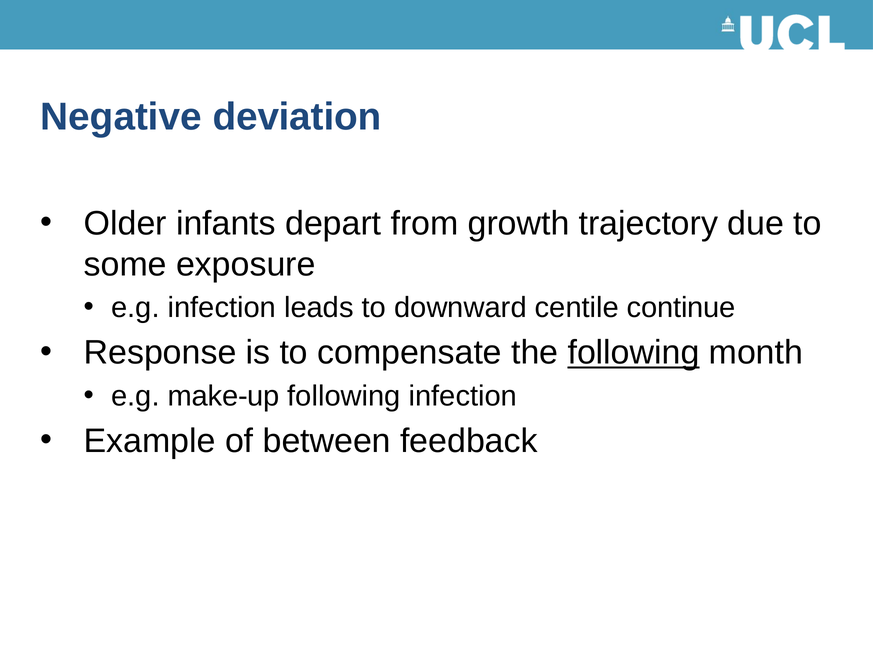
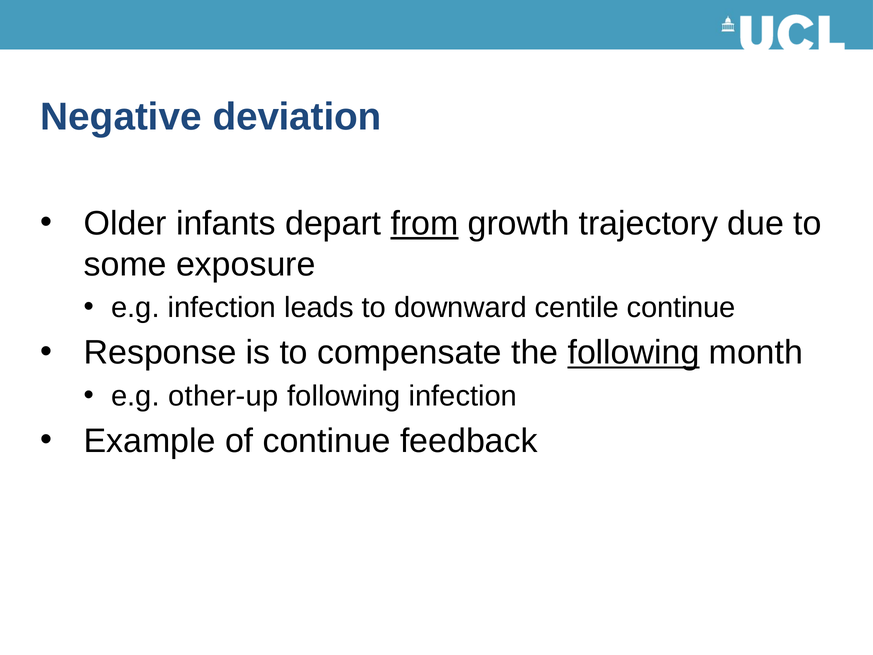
from underline: none -> present
make-up: make-up -> other-up
of between: between -> continue
